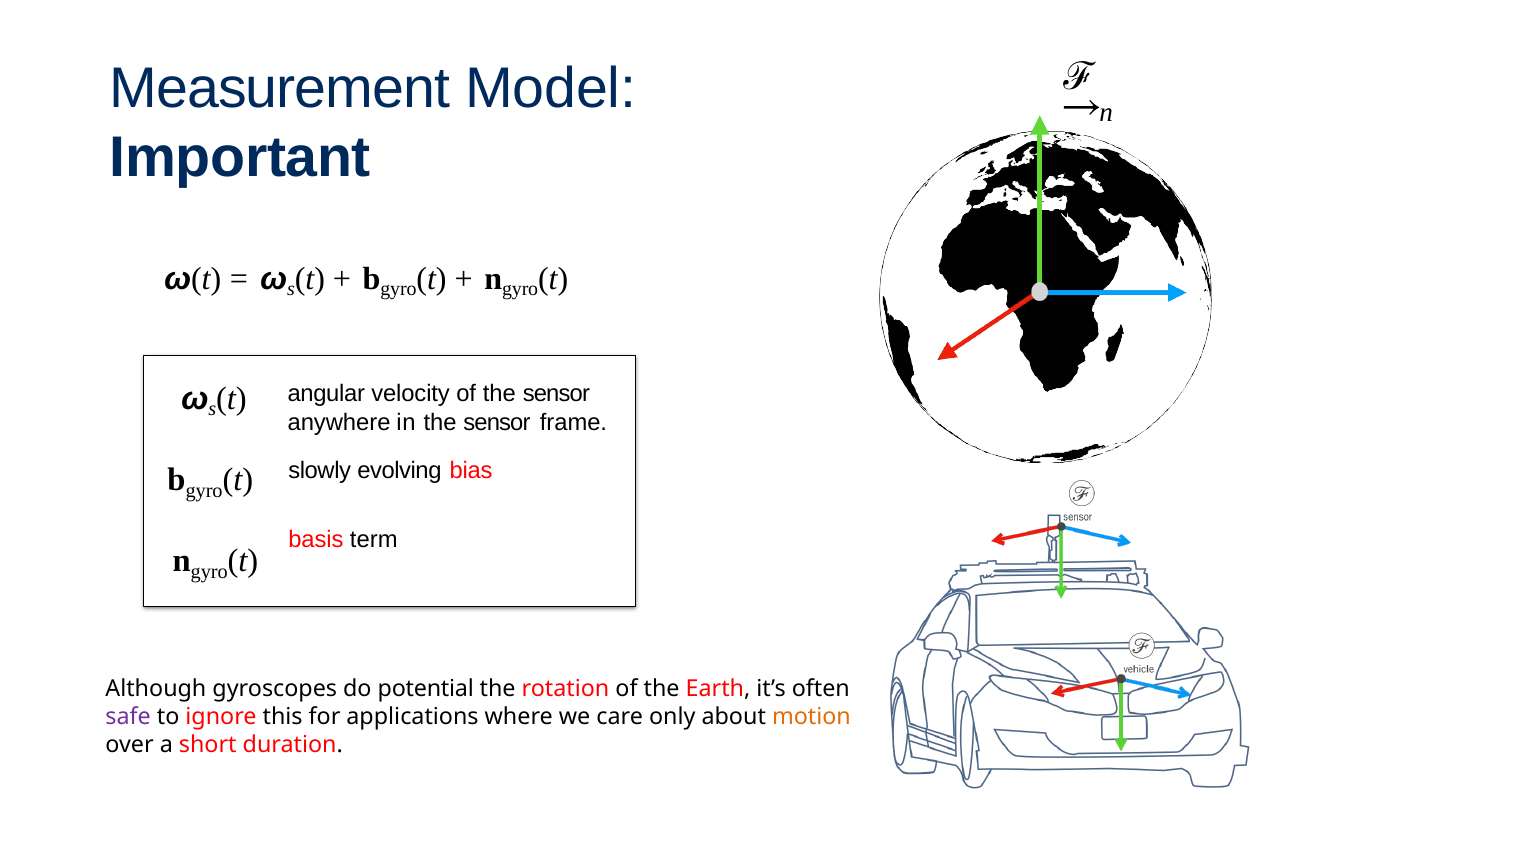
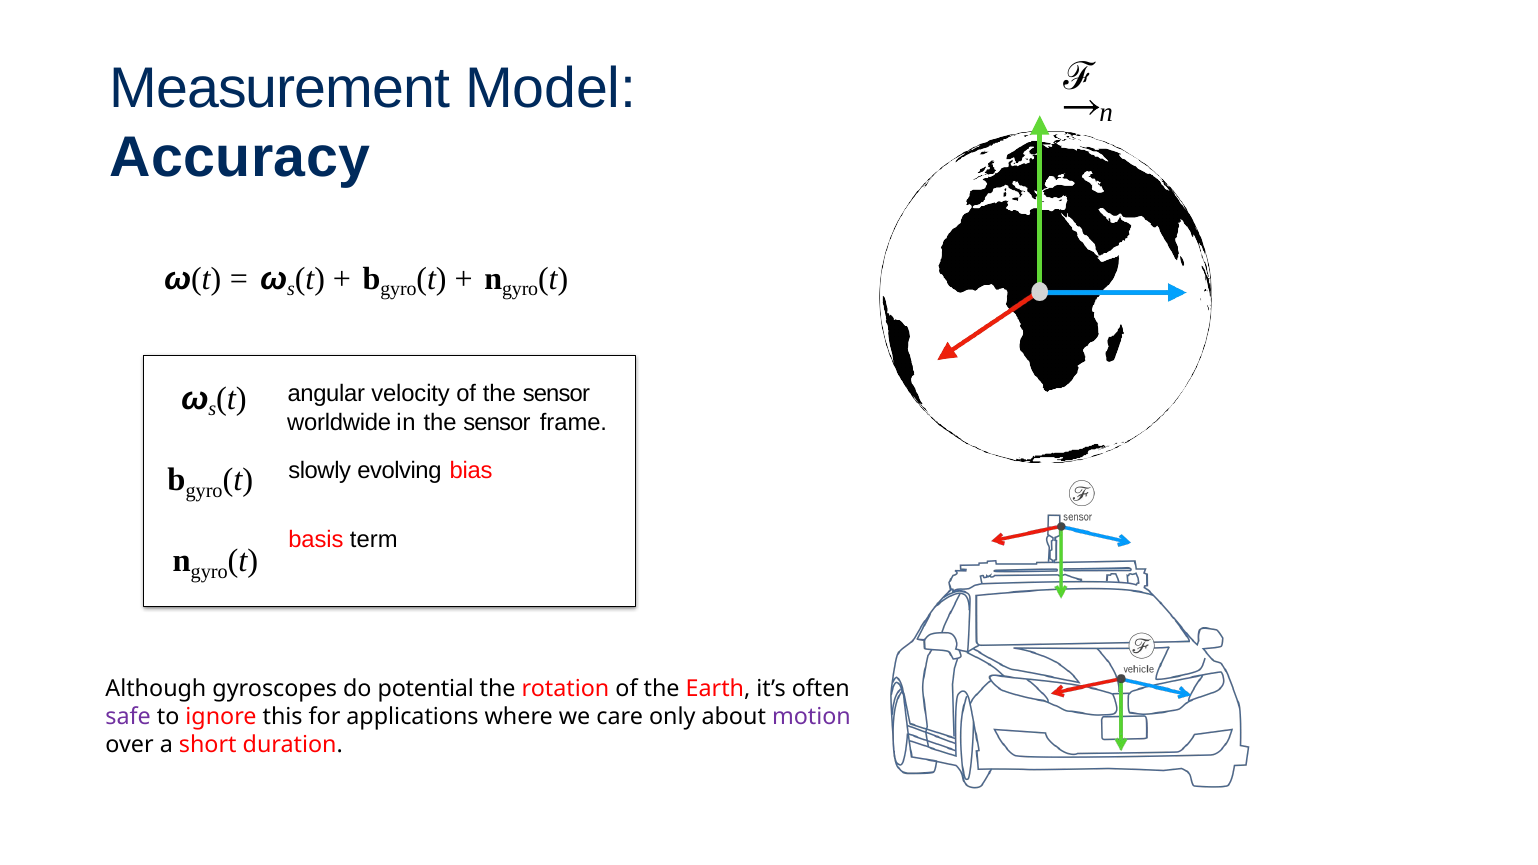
Important: Important -> Accuracy
anywhere: anywhere -> worldwide
motion colour: orange -> purple
